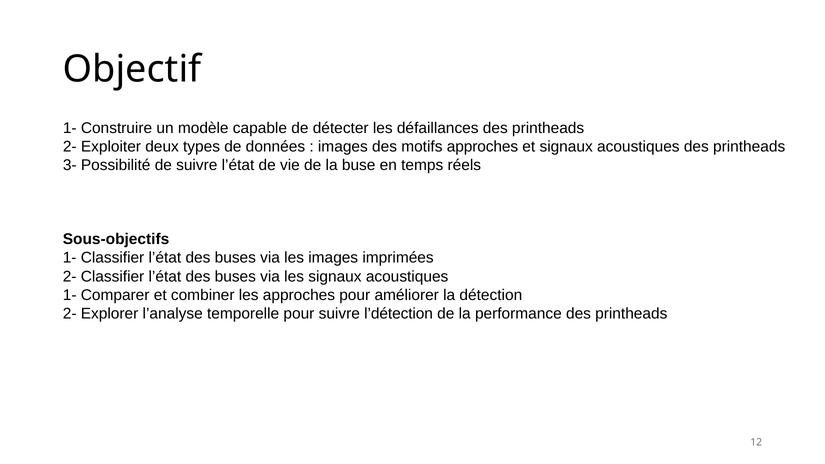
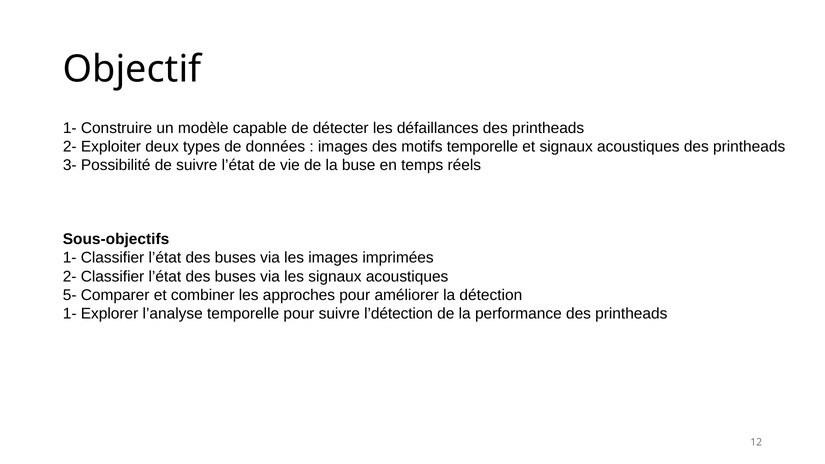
motifs approches: approches -> temporelle
1- at (70, 295): 1- -> 5-
2- at (70, 314): 2- -> 1-
